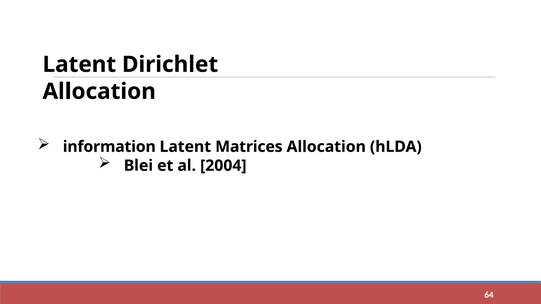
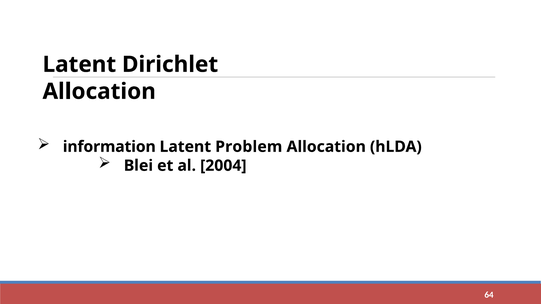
Matrices: Matrices -> Problem
